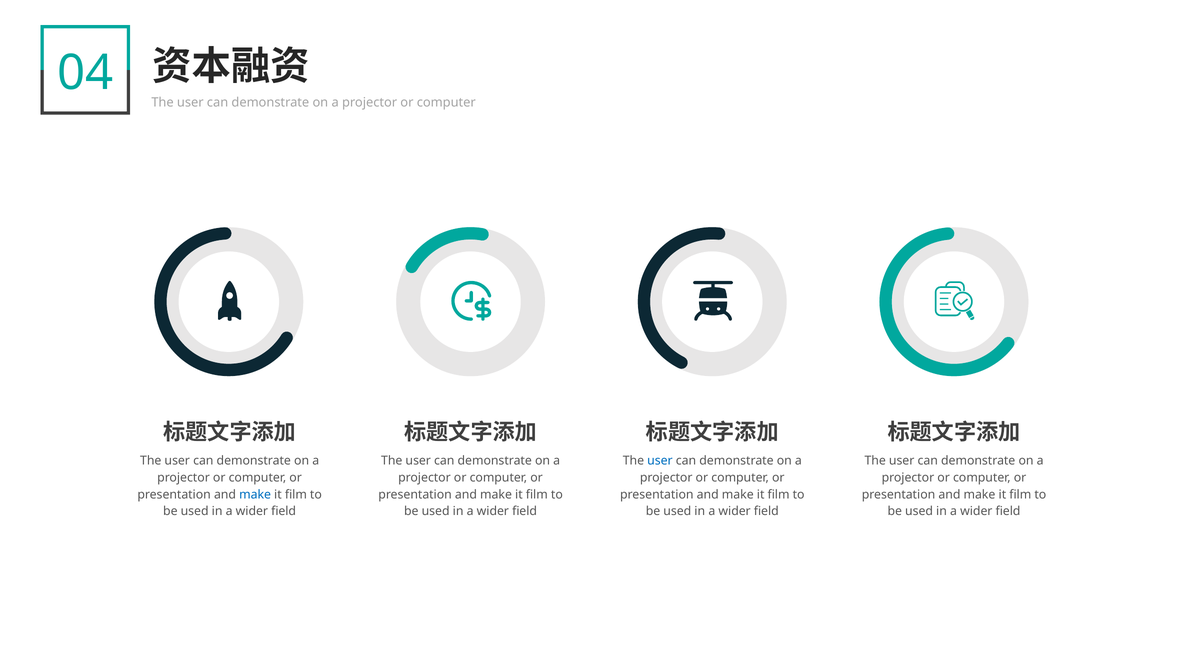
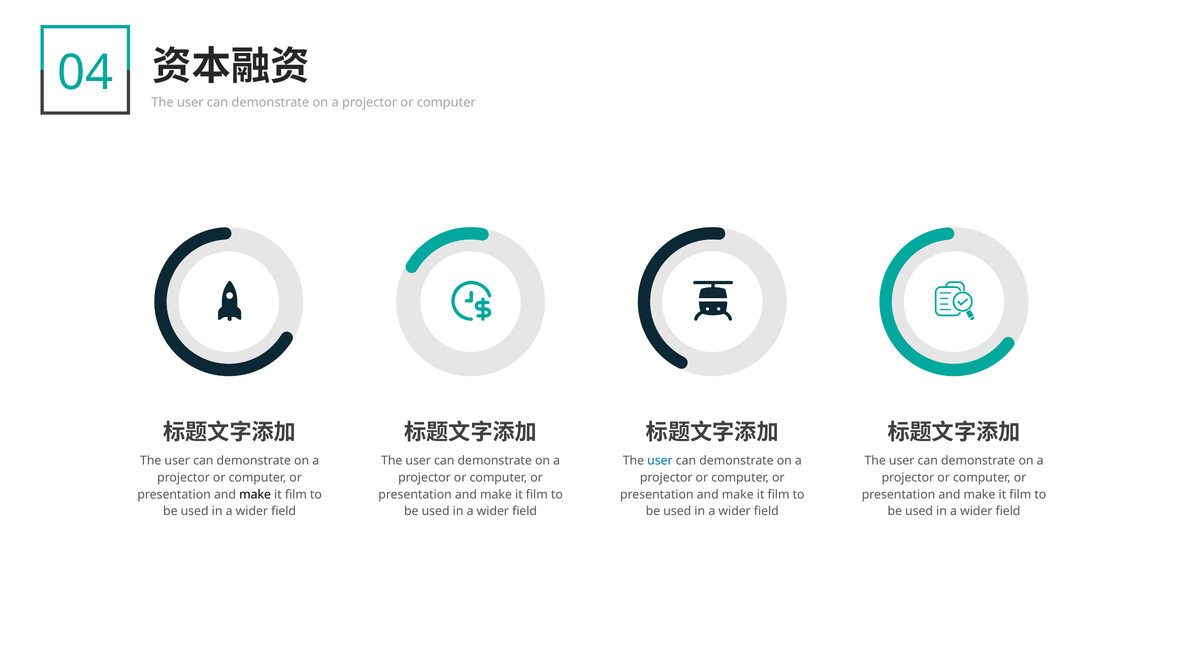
make at (255, 494) colour: blue -> black
